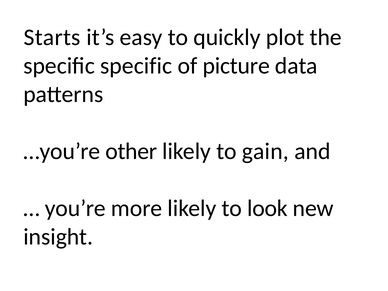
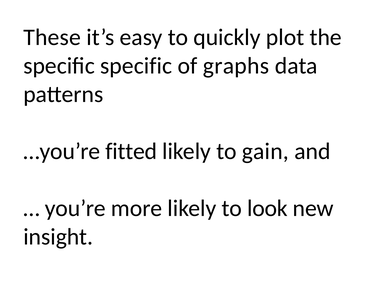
Starts: Starts -> These
picture: picture -> graphs
other: other -> fitted
